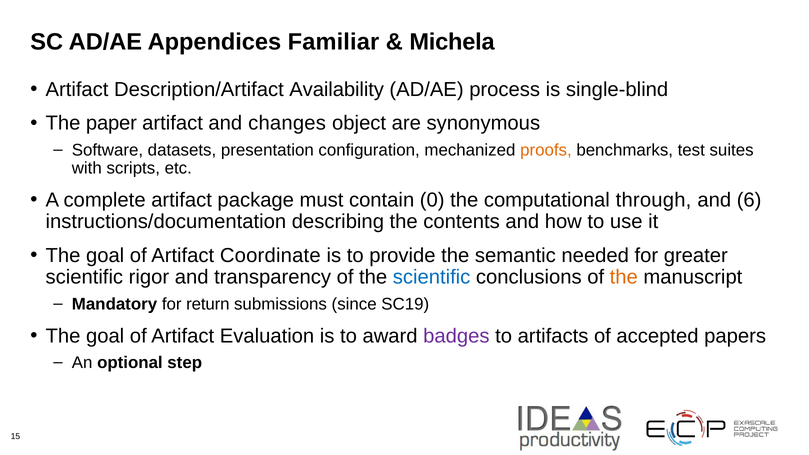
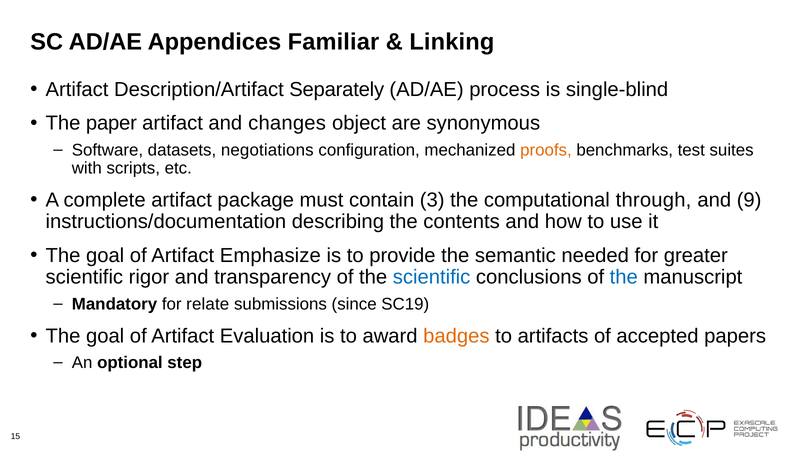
Michela: Michela -> Linking
Availability: Availability -> Separately
presentation: presentation -> negotiations
0: 0 -> 3
6: 6 -> 9
Coordinate: Coordinate -> Emphasize
the at (624, 277) colour: orange -> blue
return: return -> relate
badges colour: purple -> orange
